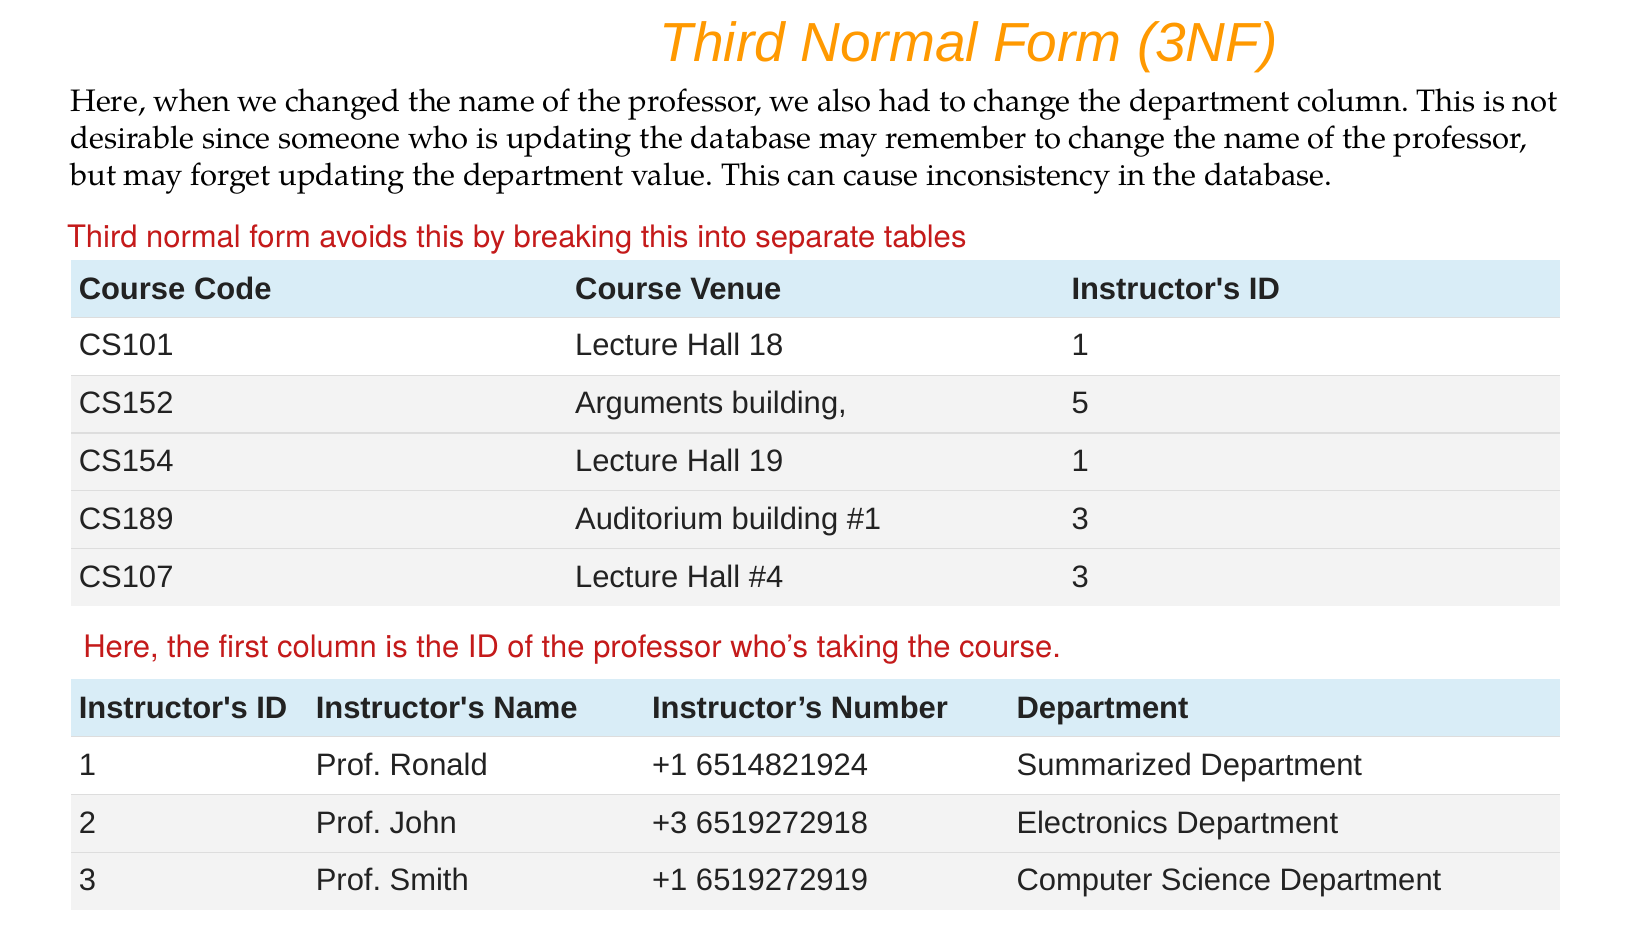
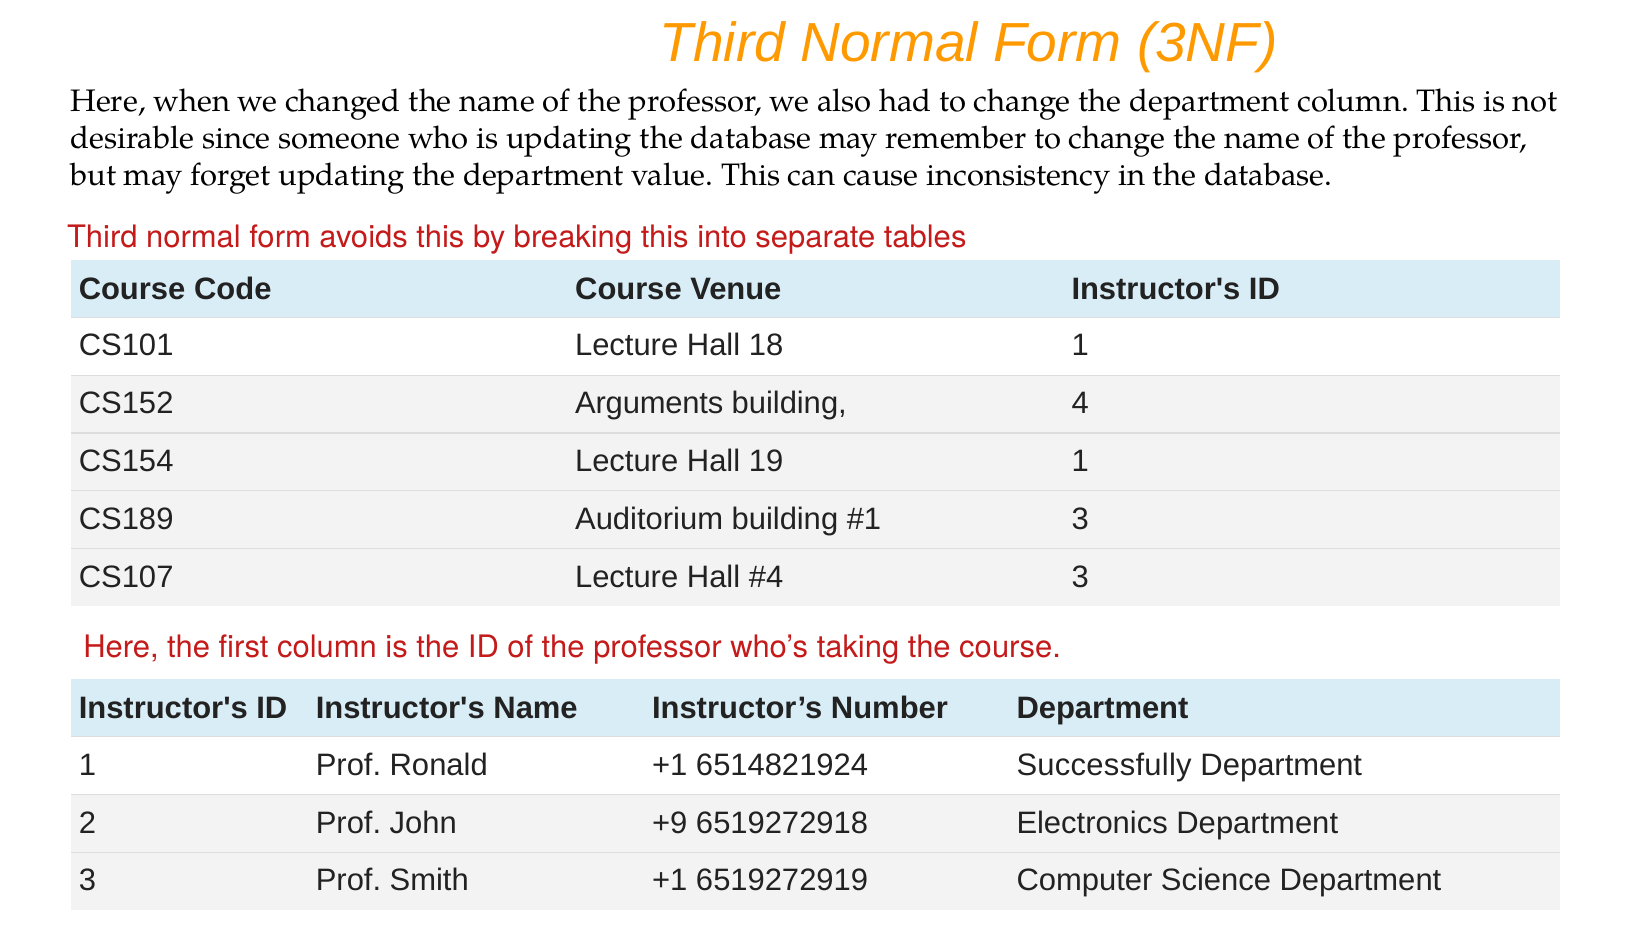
5: 5 -> 4
Summarized: Summarized -> Successfully
+3: +3 -> +9
